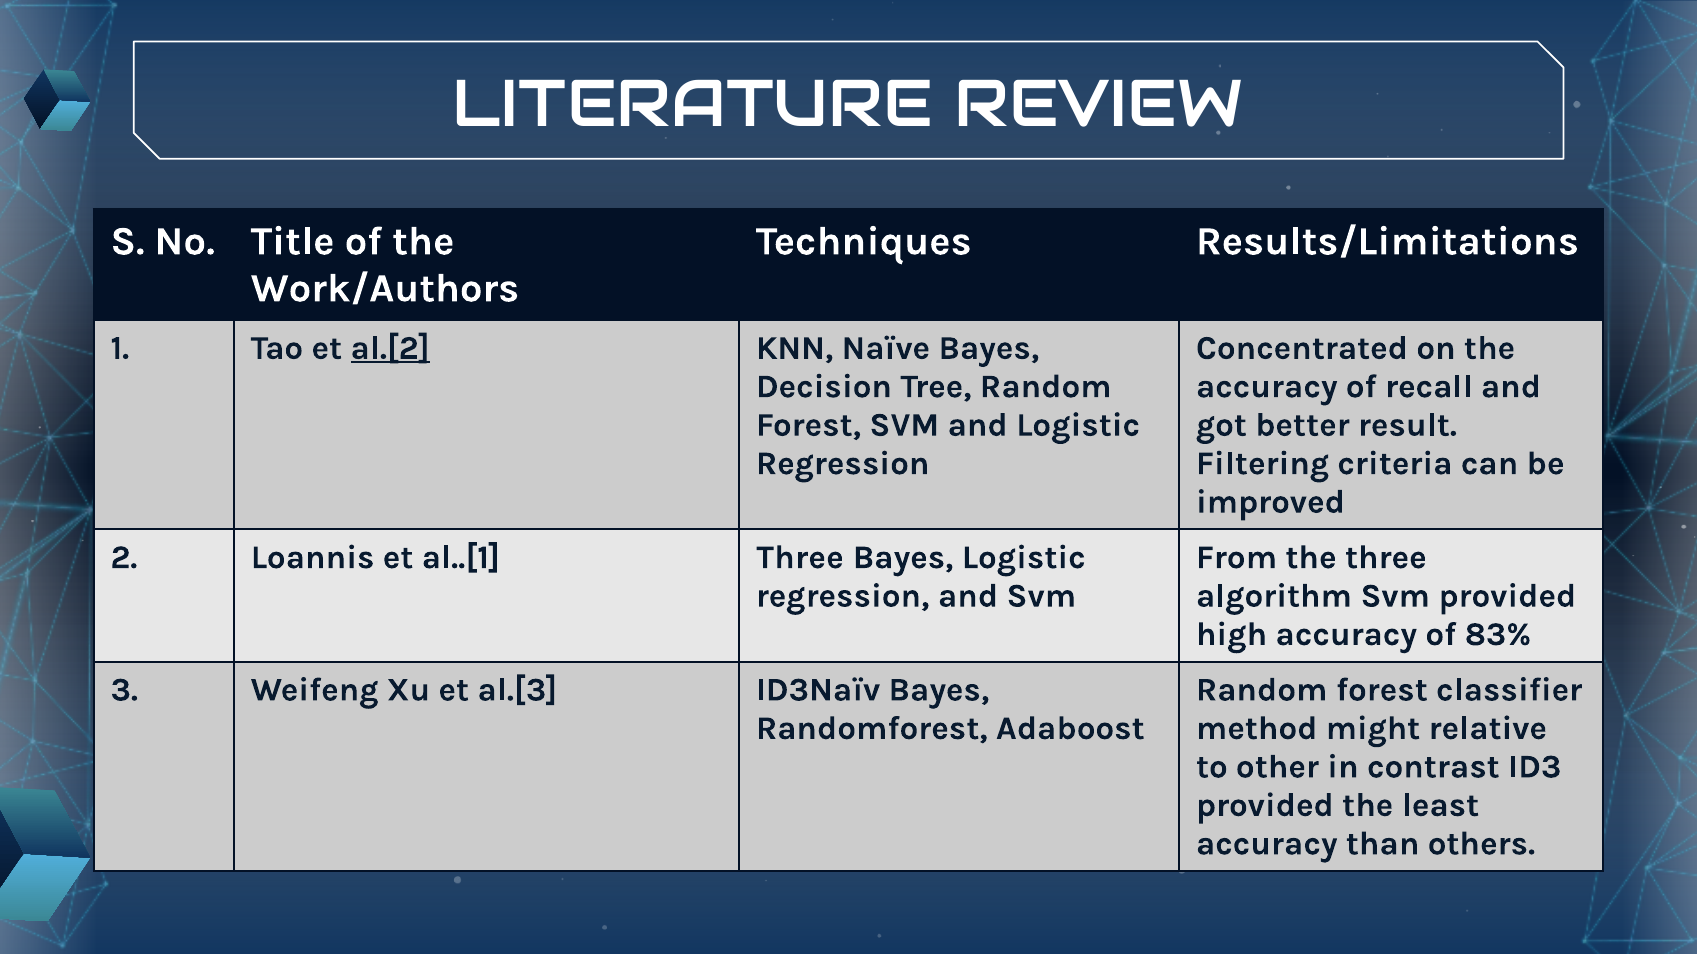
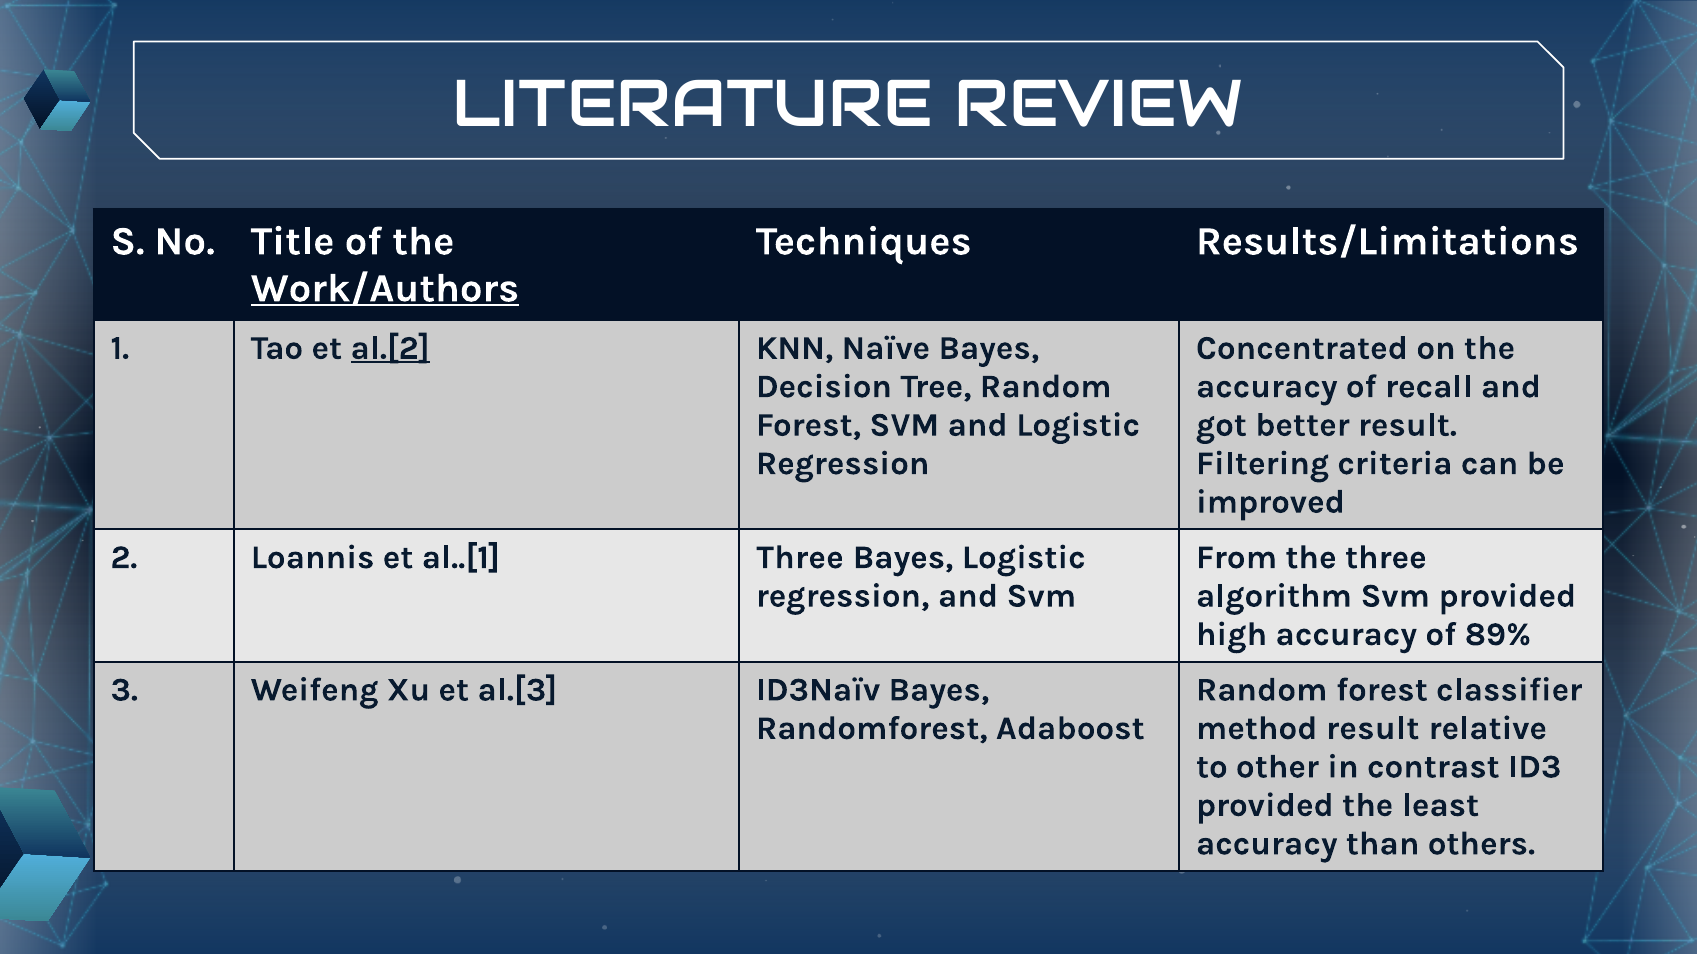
Work/Authors underline: none -> present
83%: 83% -> 89%
method might: might -> result
